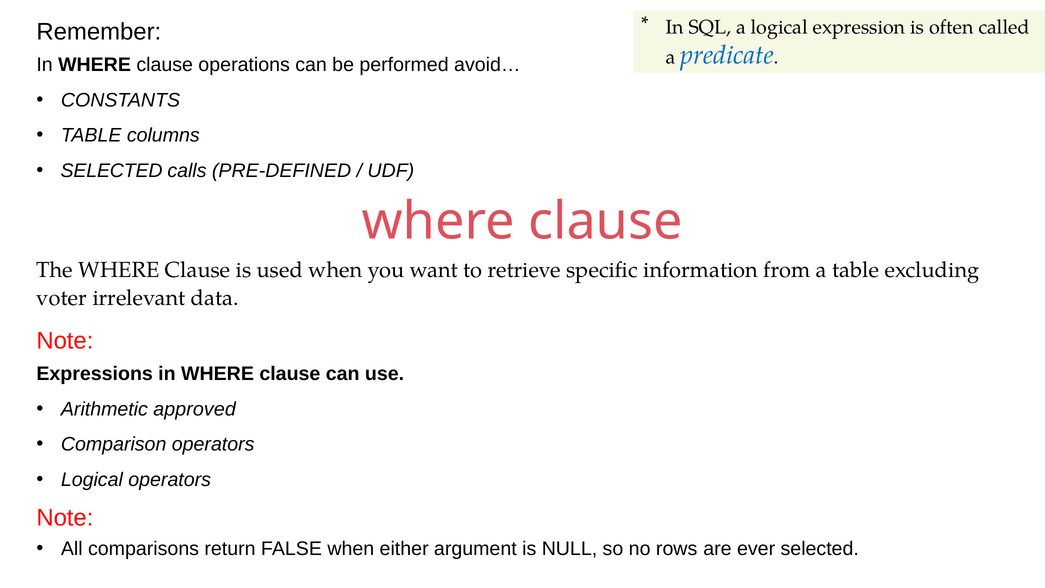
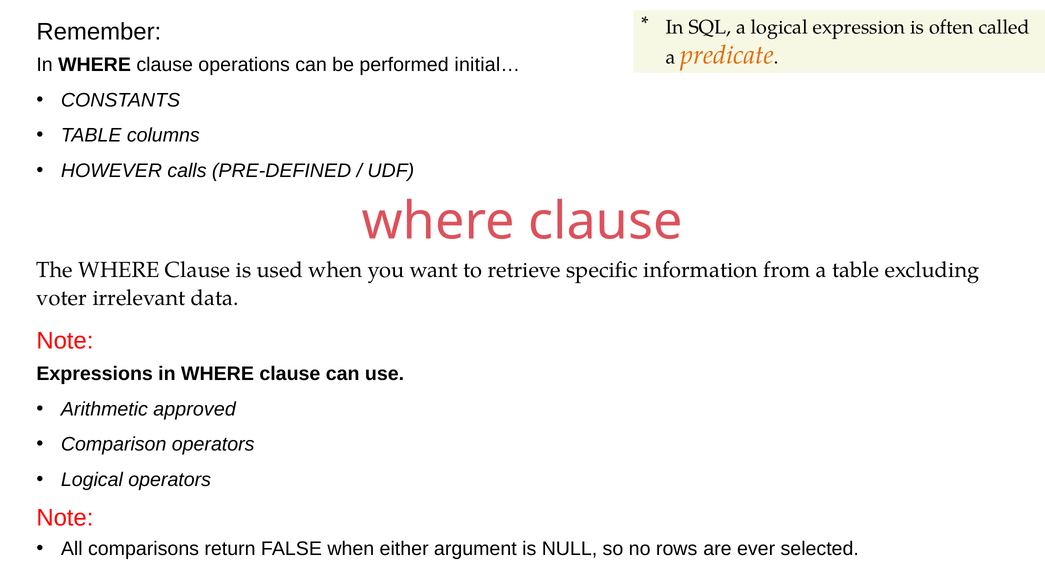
predicate colour: blue -> orange
avoid…: avoid… -> initial…
SELECTED at (112, 171): SELECTED -> HOWEVER
